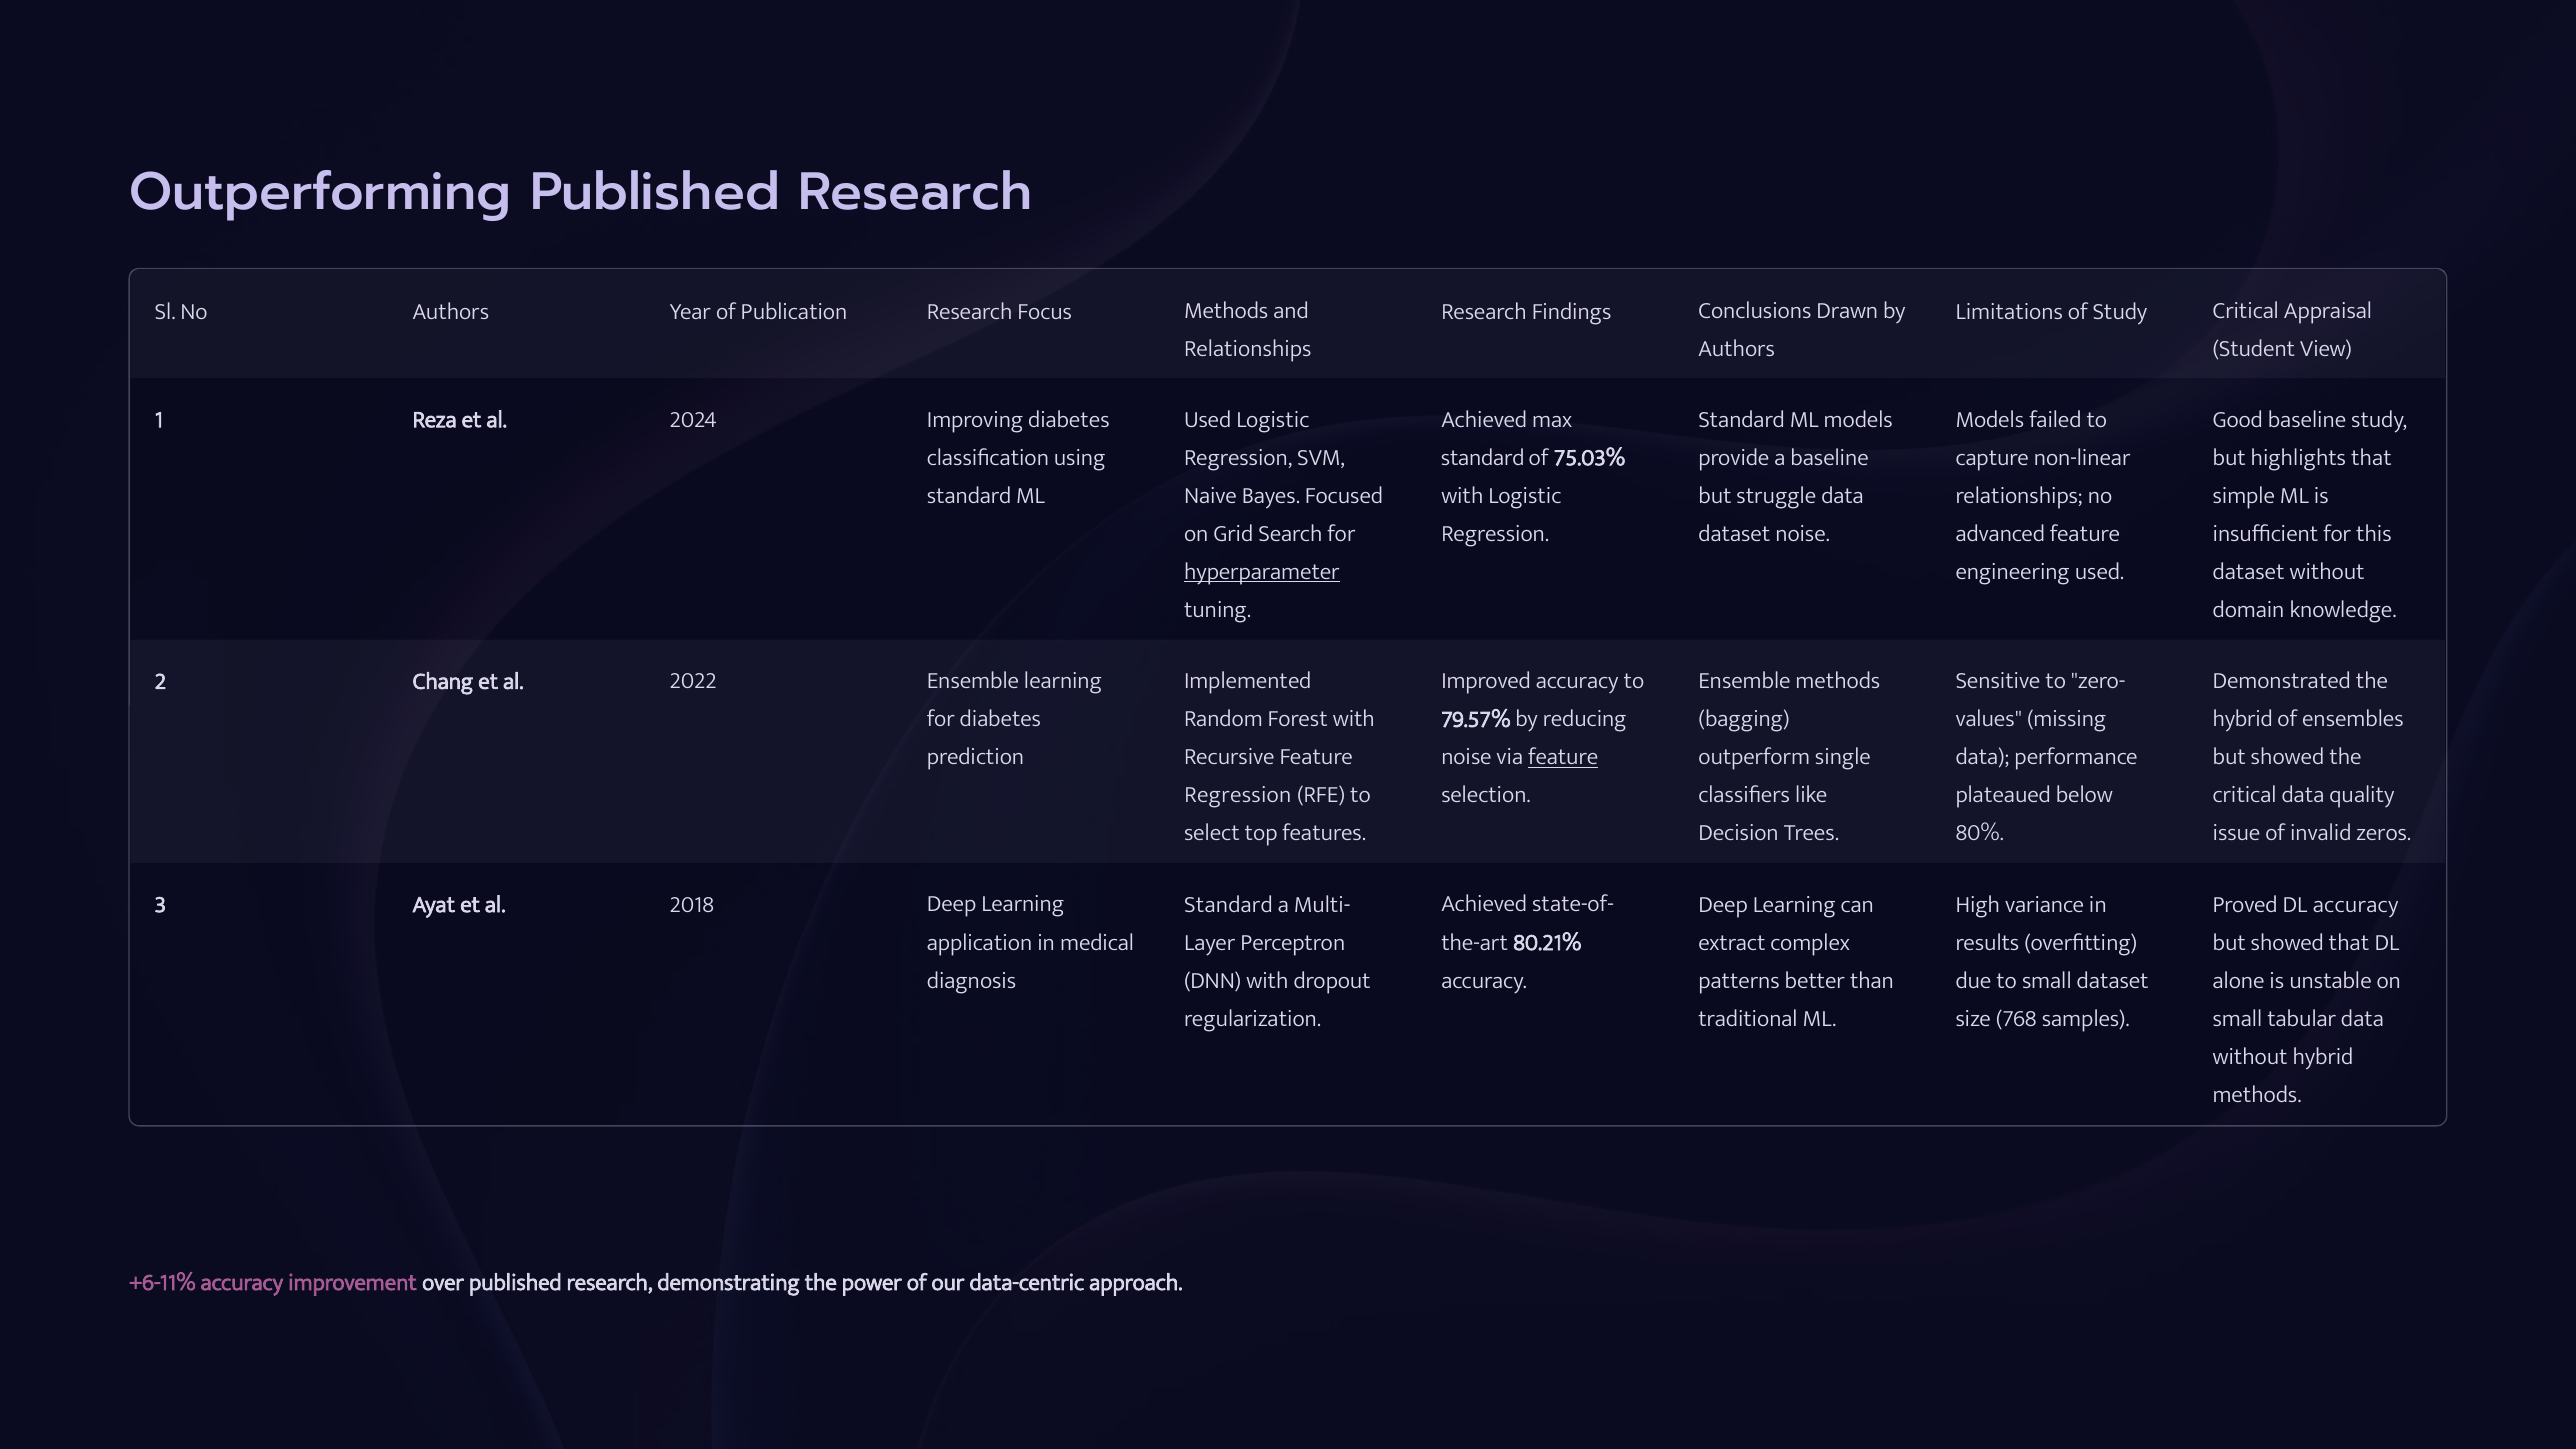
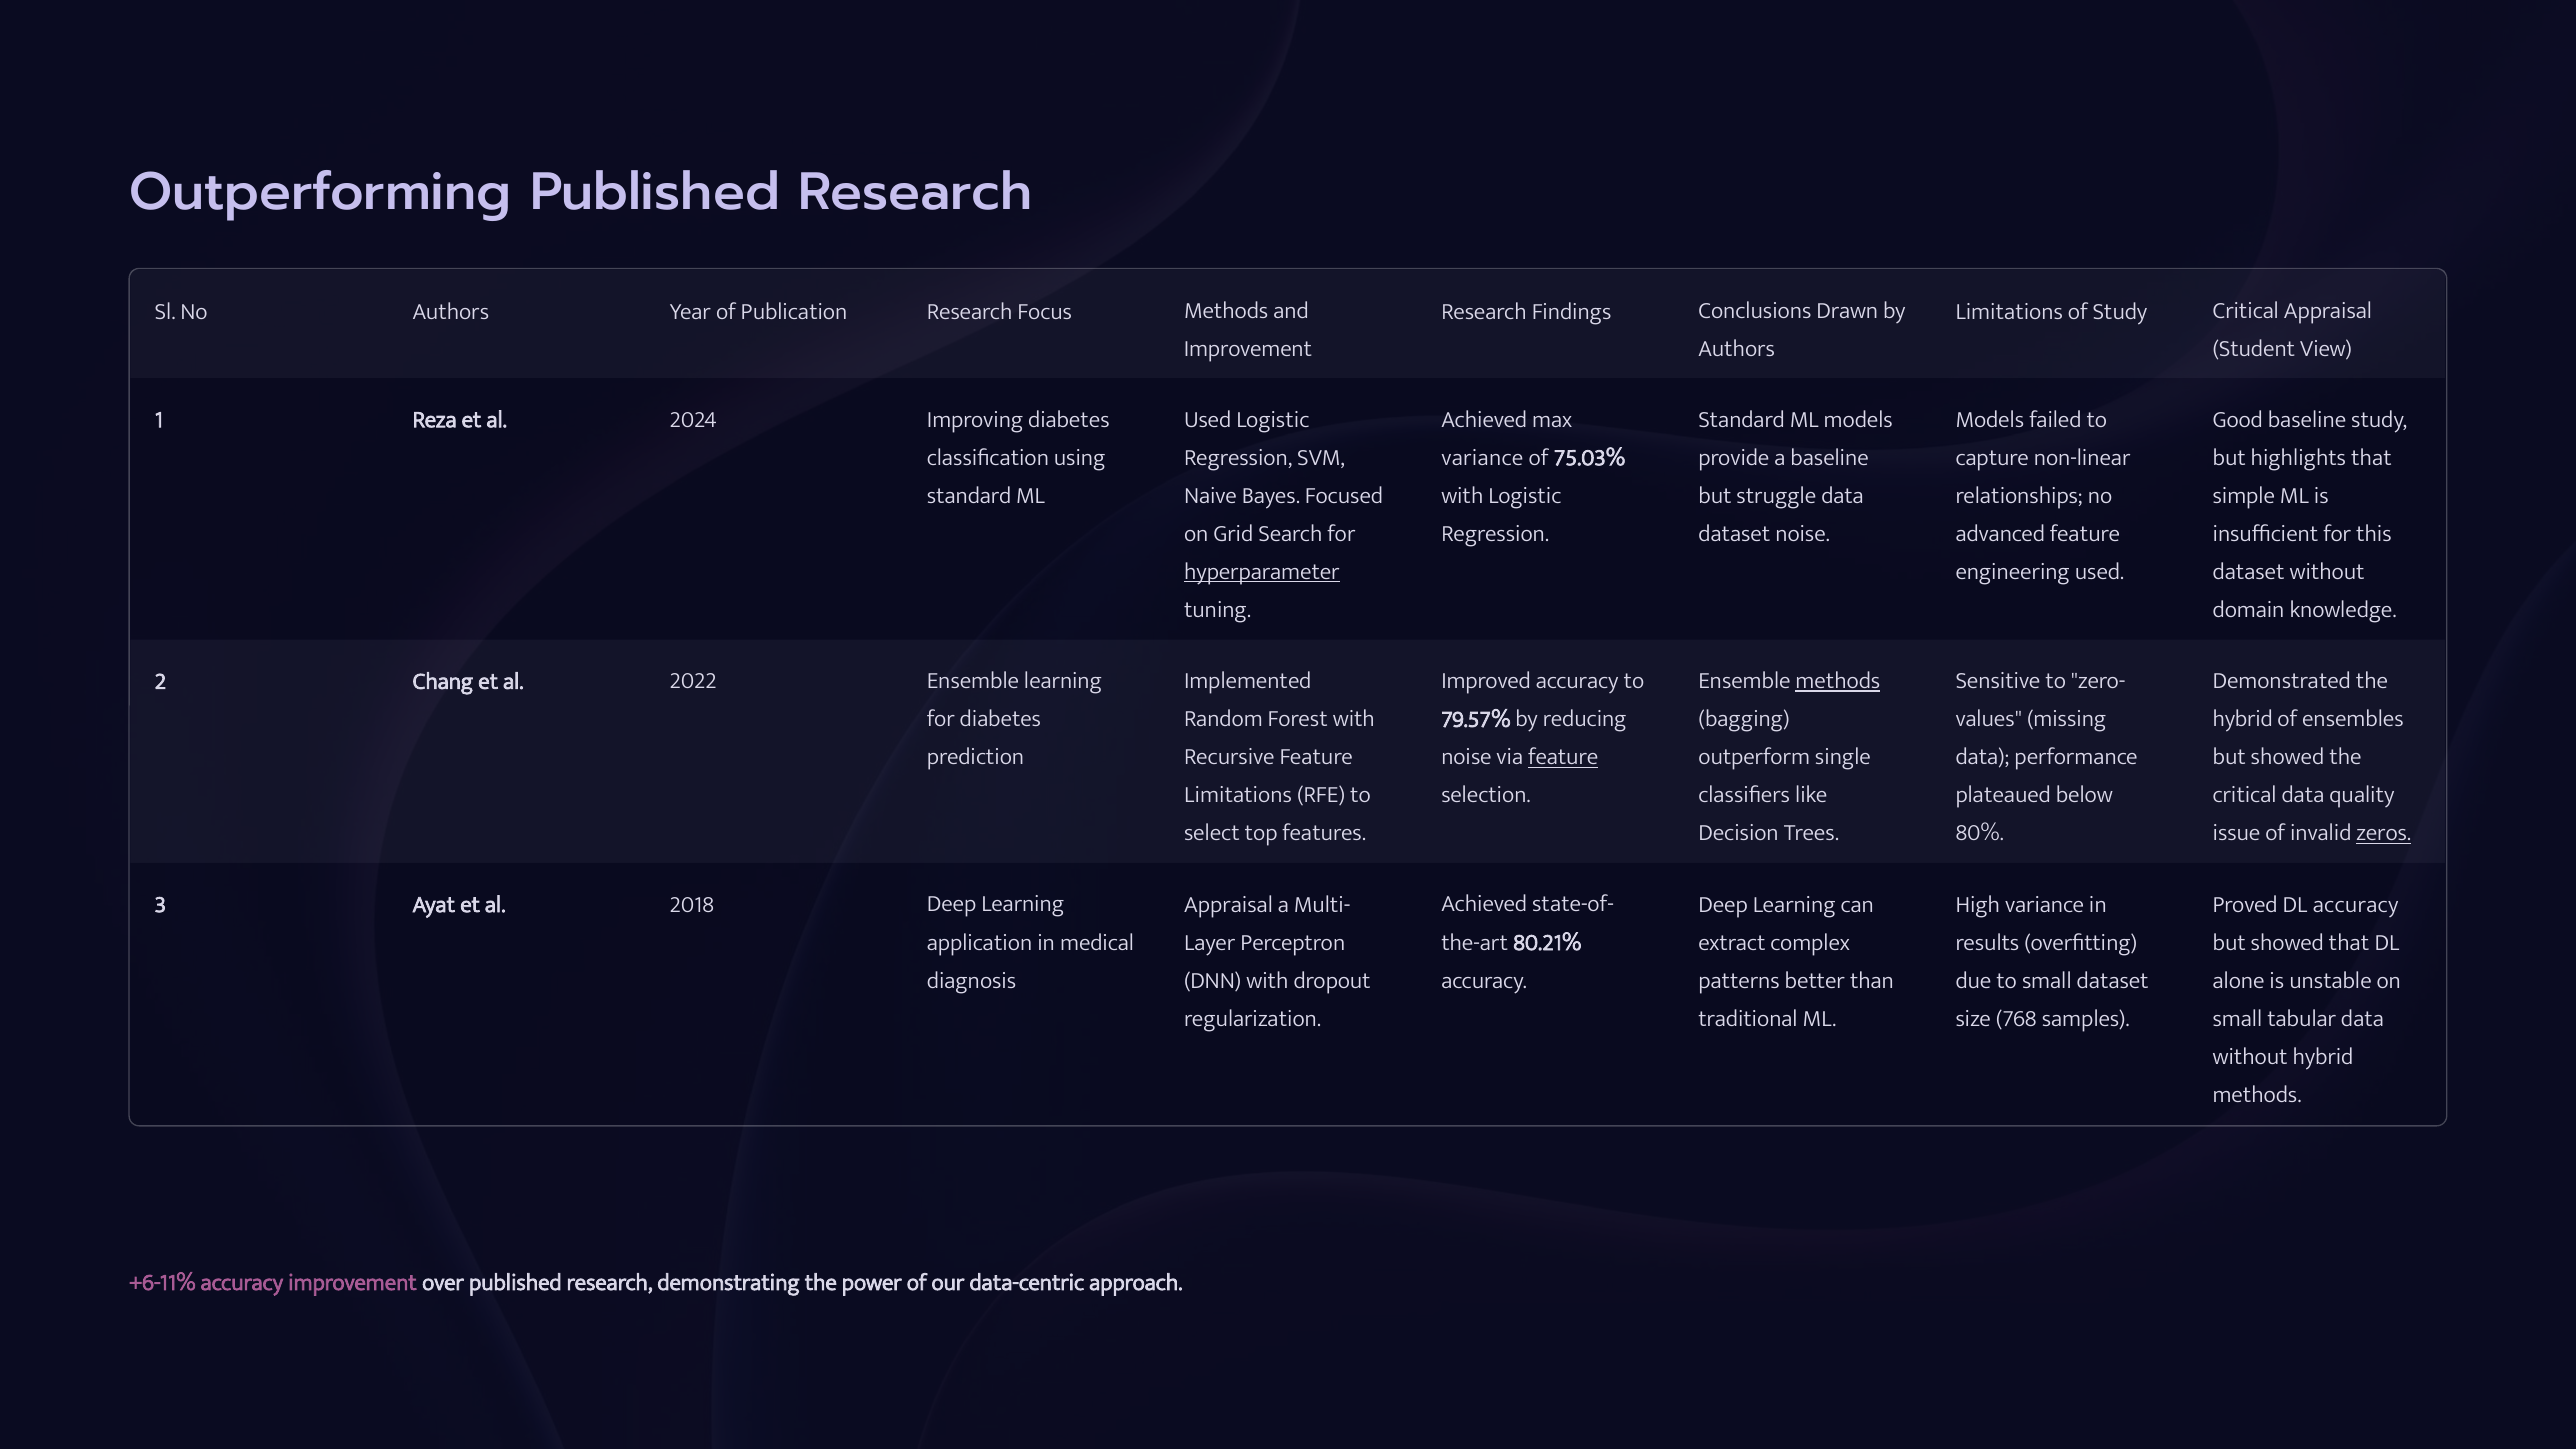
Relationships at (1248, 349): Relationships -> Improvement
standard at (1483, 457): standard -> variance
methods at (1838, 681) underline: none -> present
Regression at (1238, 795): Regression -> Limitations
zeros underline: none -> present
Standard at (1228, 904): Standard -> Appraisal
